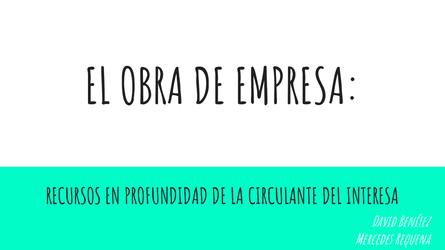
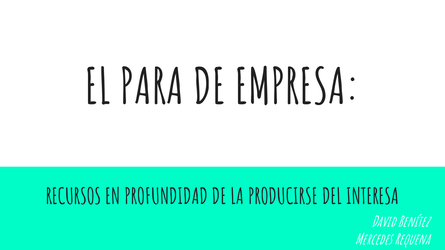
OBRA: OBRA -> PARA
CIRCULANTE: CIRCULANTE -> PRODUCIRSE
